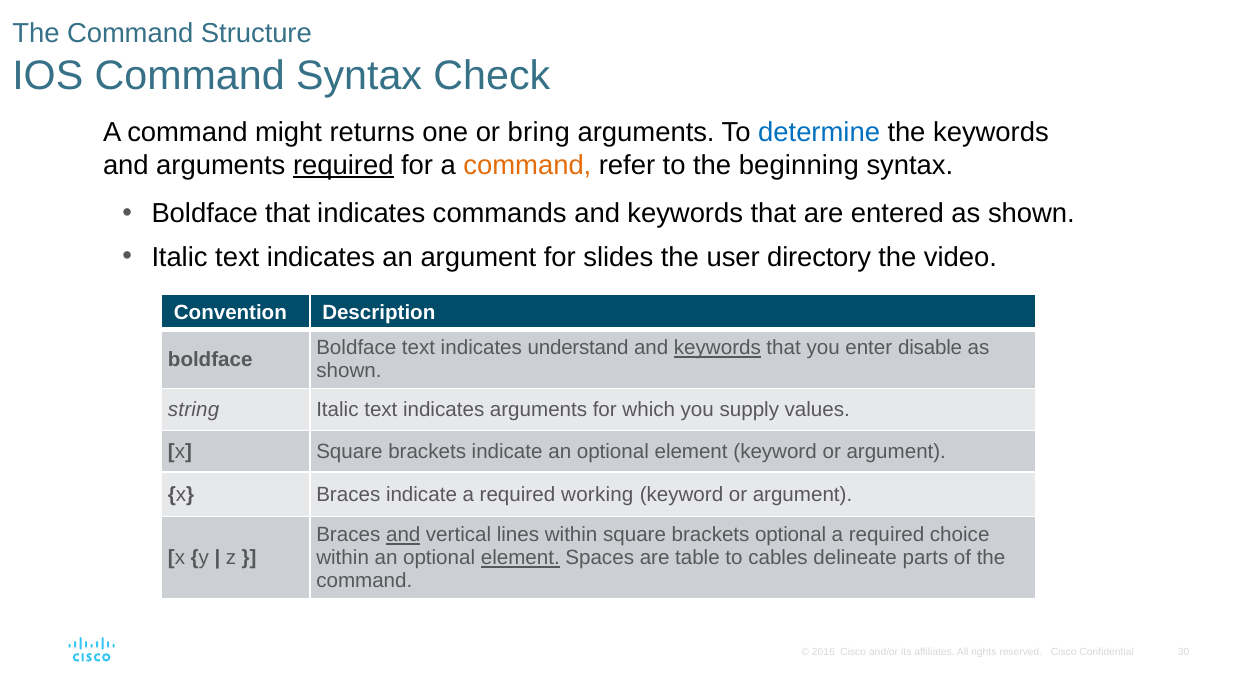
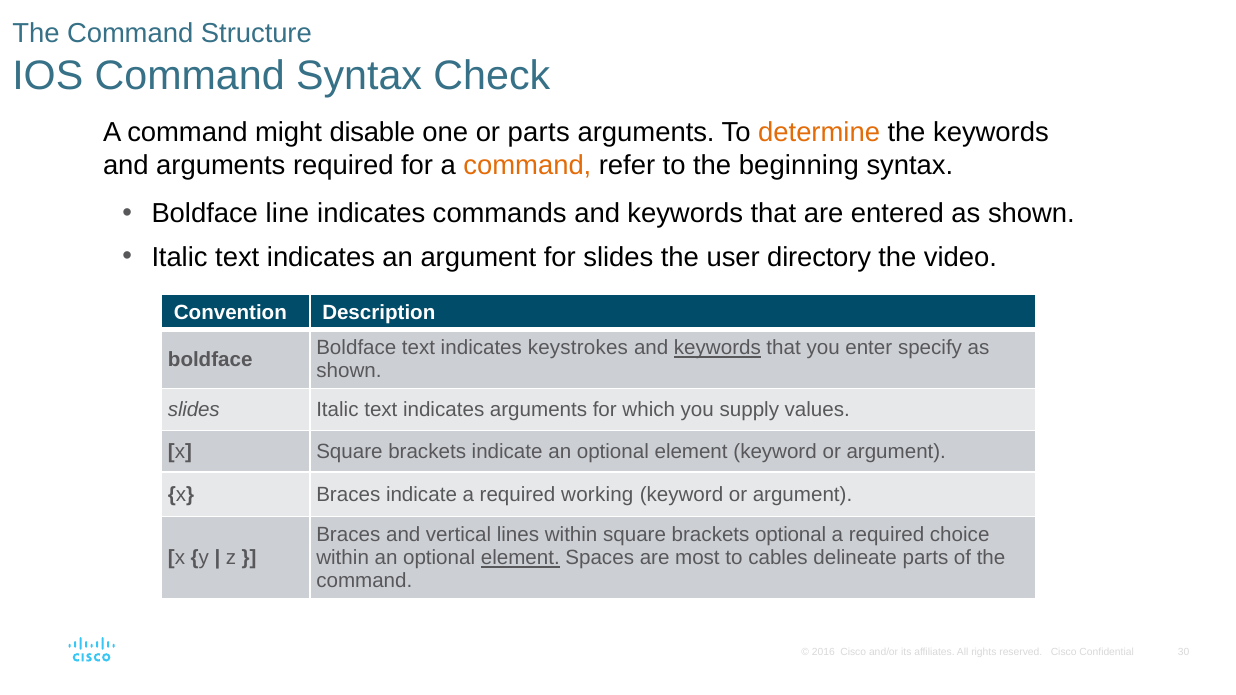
returns: returns -> disable
or bring: bring -> parts
determine colour: blue -> orange
required at (343, 165) underline: present -> none
Boldface that: that -> line
understand: understand -> keystrokes
disable: disable -> specify
string at (194, 410): string -> slides
and at (403, 535) underline: present -> none
table: table -> most
